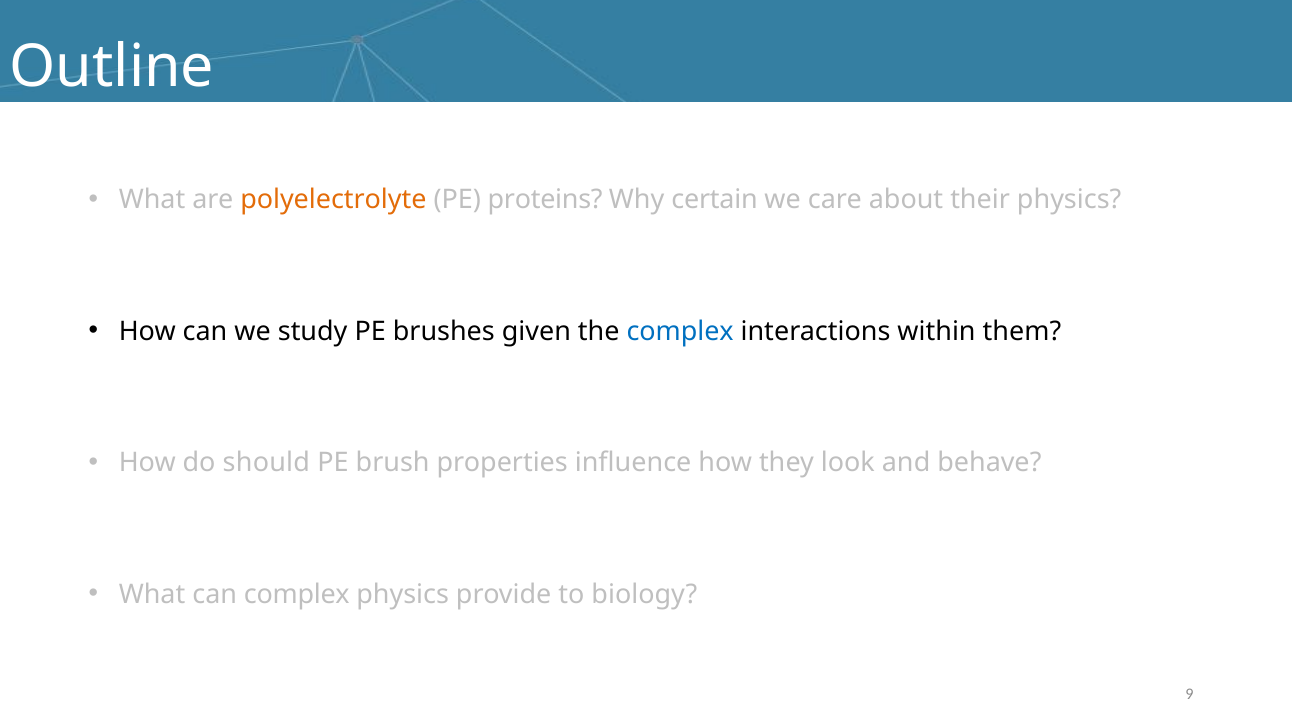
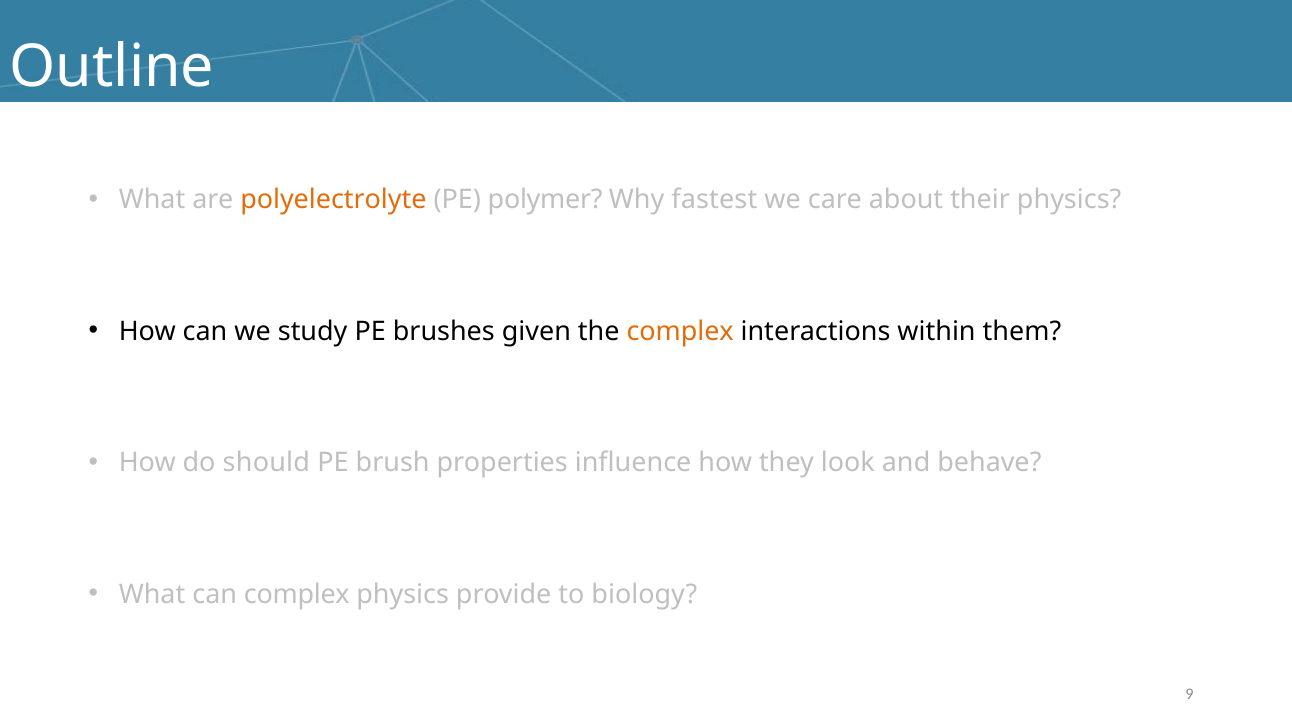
proteins: proteins -> polymer
certain: certain -> fastest
complex at (680, 331) colour: blue -> orange
